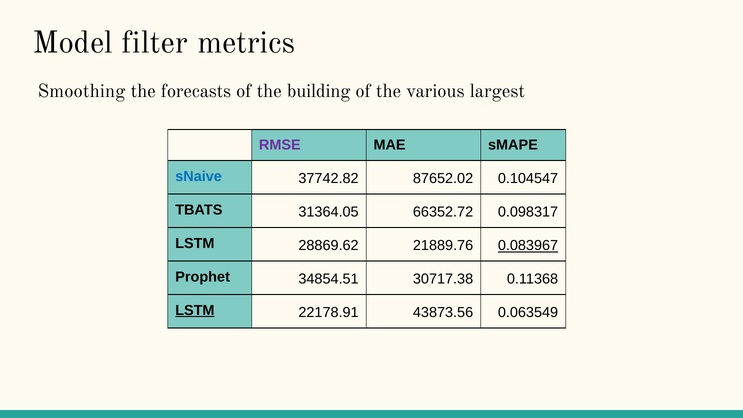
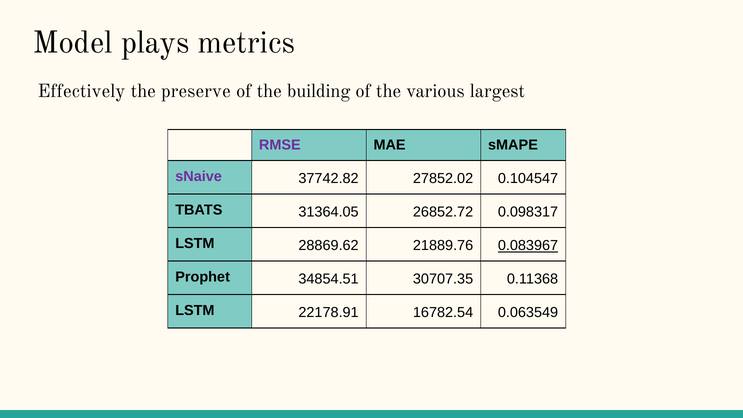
filter: filter -> plays
Smoothing: Smoothing -> Effectively
forecasts: forecasts -> preserve
sNaive colour: blue -> purple
87652.02: 87652.02 -> 27852.02
66352.72: 66352.72 -> 26852.72
30717.38: 30717.38 -> 30707.35
LSTM at (195, 310) underline: present -> none
43873.56: 43873.56 -> 16782.54
